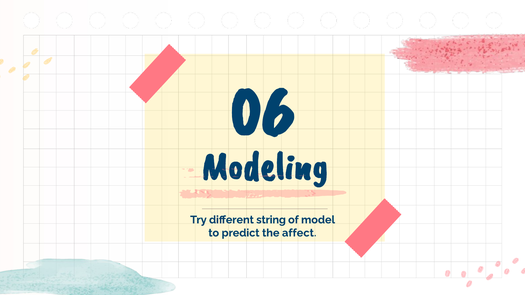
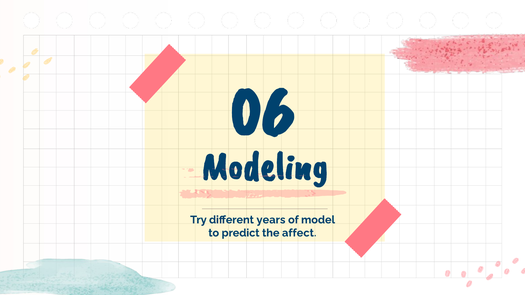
string: string -> years
